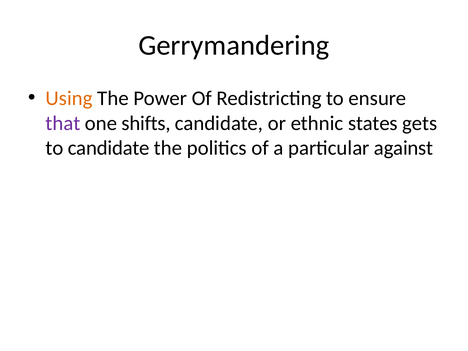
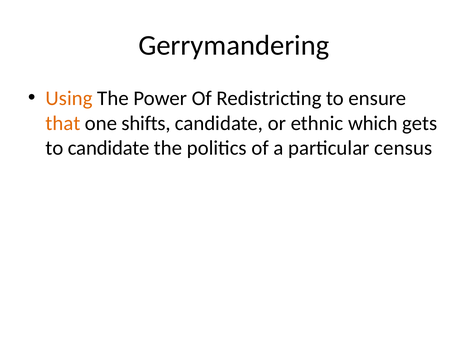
that colour: purple -> orange
states: states -> which
against: against -> census
